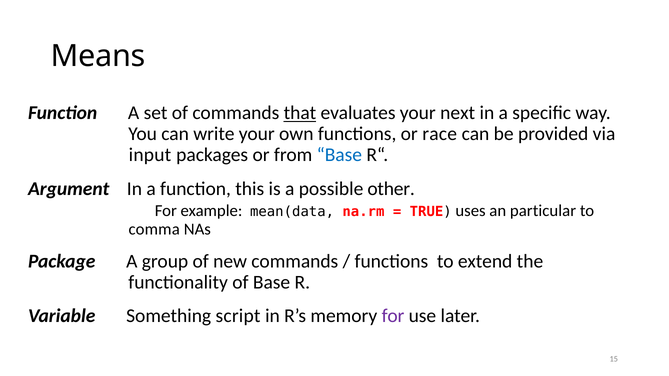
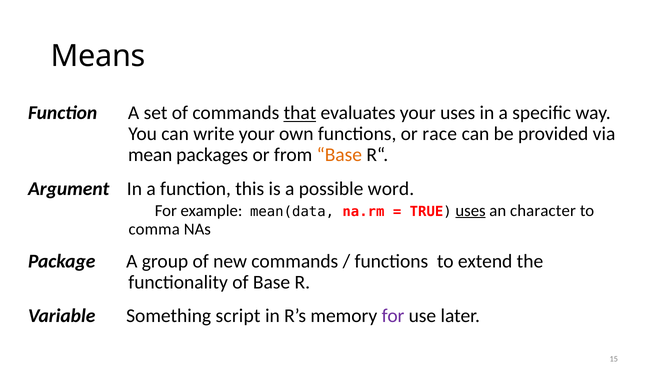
your next: next -> uses
input: input -> mean
Base at (339, 155) colour: blue -> orange
other: other -> word
uses at (471, 211) underline: none -> present
particular: particular -> character
